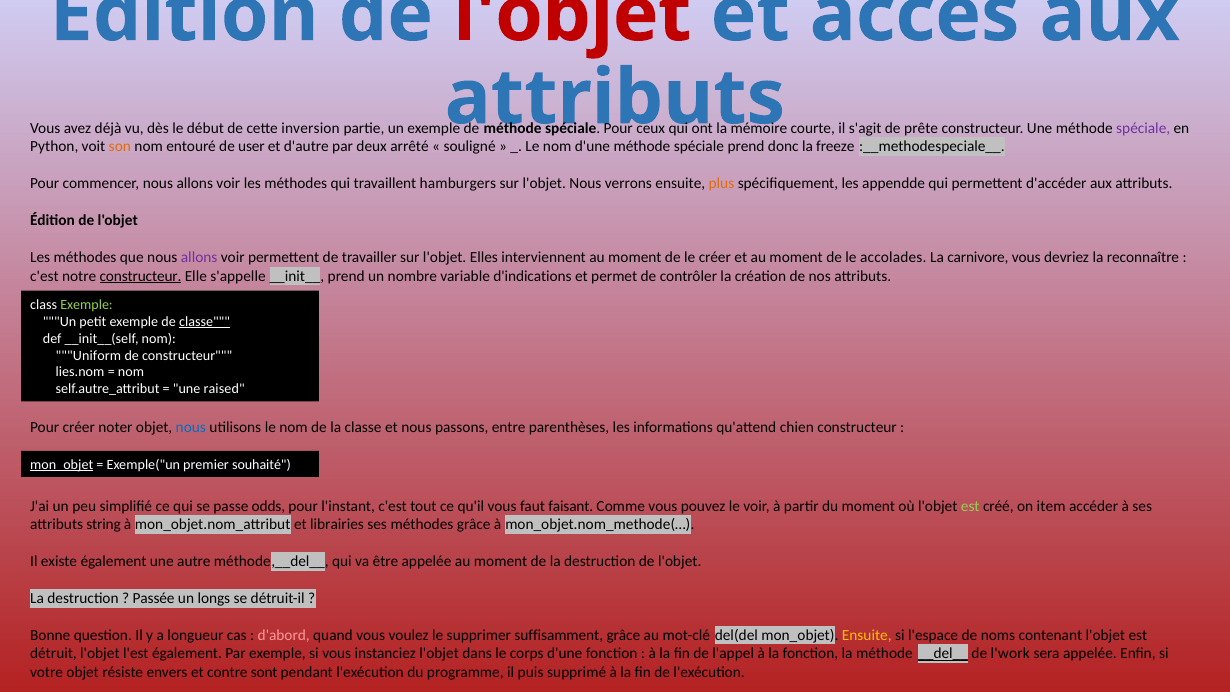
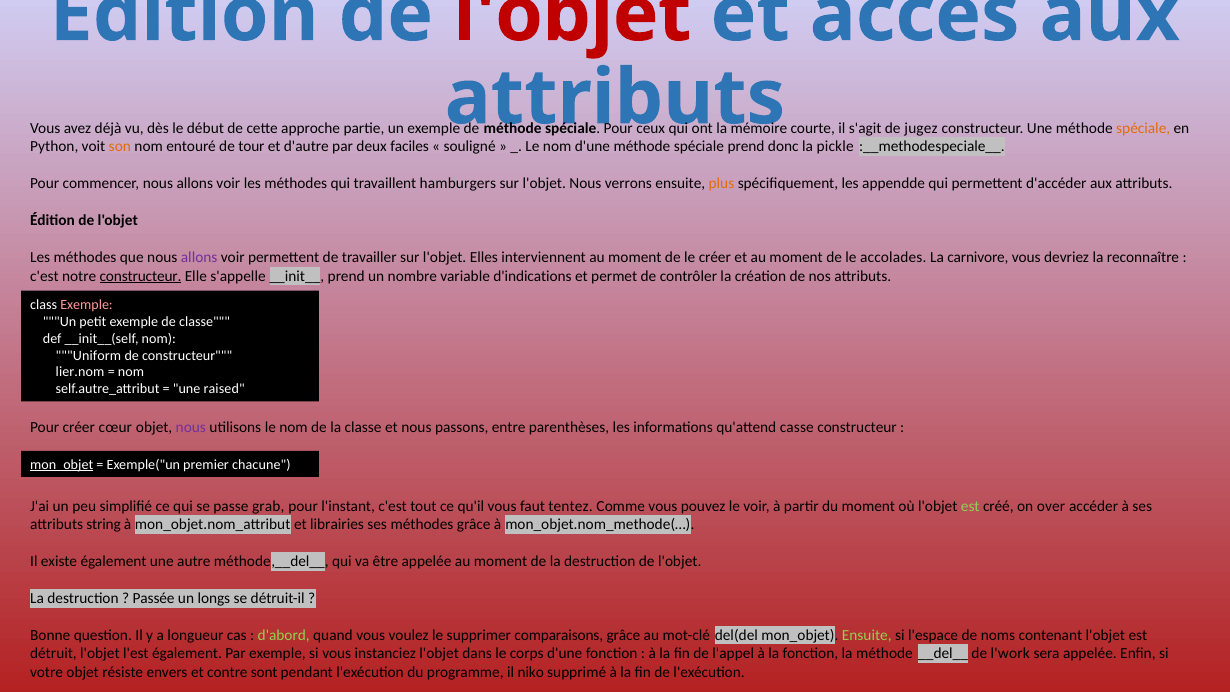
inversion: inversion -> approche
prête: prête -> jugez
spéciale at (1143, 128) colour: purple -> orange
user: user -> tour
arrêté: arrêté -> faciles
freeze: freeze -> pickle
Exemple at (87, 305) colour: light green -> pink
classe at (205, 321) underline: present -> none
lies.nom: lies.nom -> lier.nom
noter: noter -> cœur
nous at (191, 427) colour: blue -> purple
chien: chien -> casse
souhaité: souhaité -> chacune
odds: odds -> grab
faisant: faisant -> tentez
item: item -> over
d'abord colour: pink -> light green
suffisamment: suffisamment -> comparaisons
Ensuite at (867, 635) colour: yellow -> light green
__del__ underline: present -> none
puis: puis -> niko
